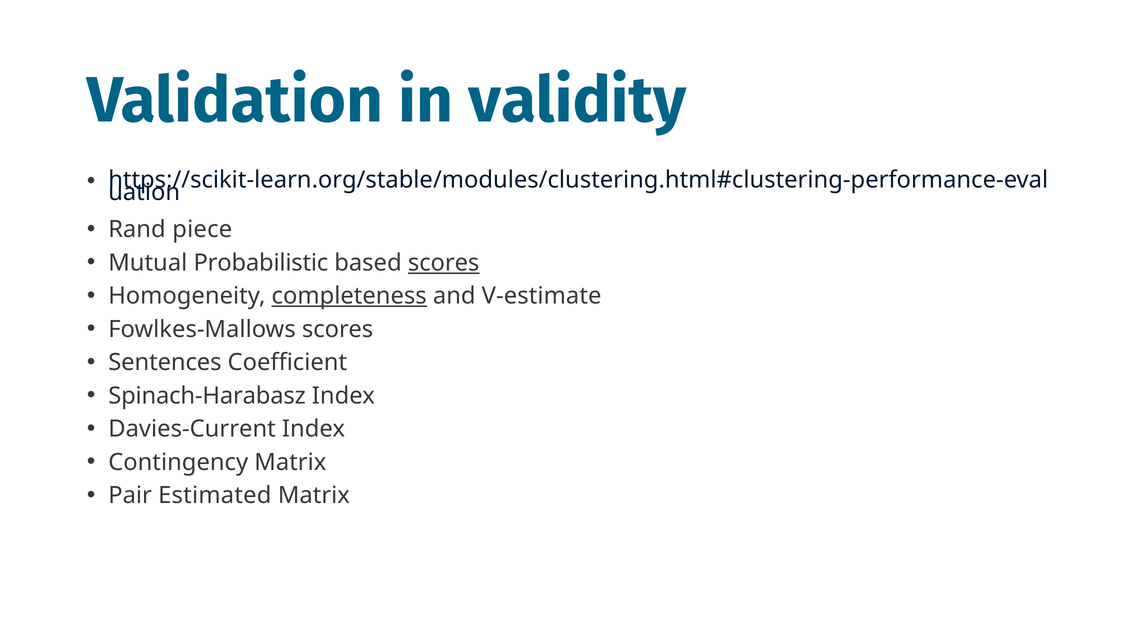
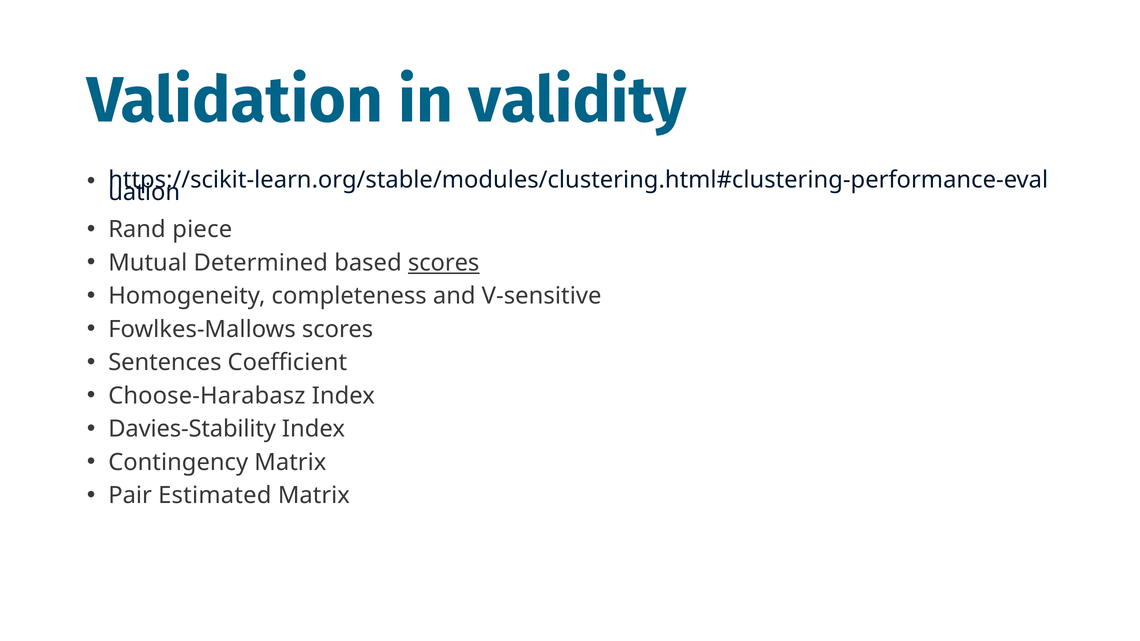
Probabilistic: Probabilistic -> Determined
completeness underline: present -> none
V-estimate: V-estimate -> V-sensitive
Spinach-Harabasz: Spinach-Harabasz -> Choose-Harabasz
Davies-Current: Davies-Current -> Davies-Stability
